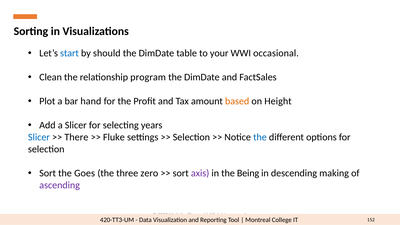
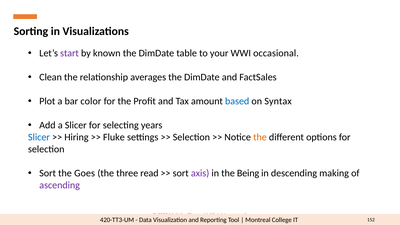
start colour: blue -> purple
should: should -> known
program: program -> averages
hand: hand -> color
based colour: orange -> blue
Height: Height -> Syntax
There: There -> Hiring
the at (260, 137) colour: blue -> orange
zero: zero -> read
